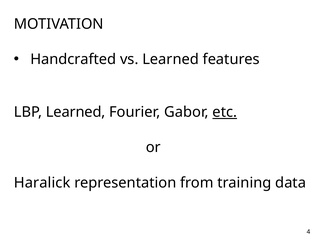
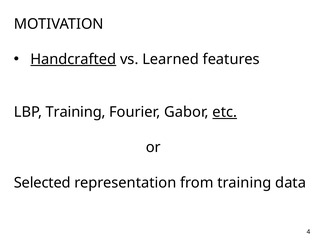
Handcrafted underline: none -> present
LBP Learned: Learned -> Training
Haralick: Haralick -> Selected
